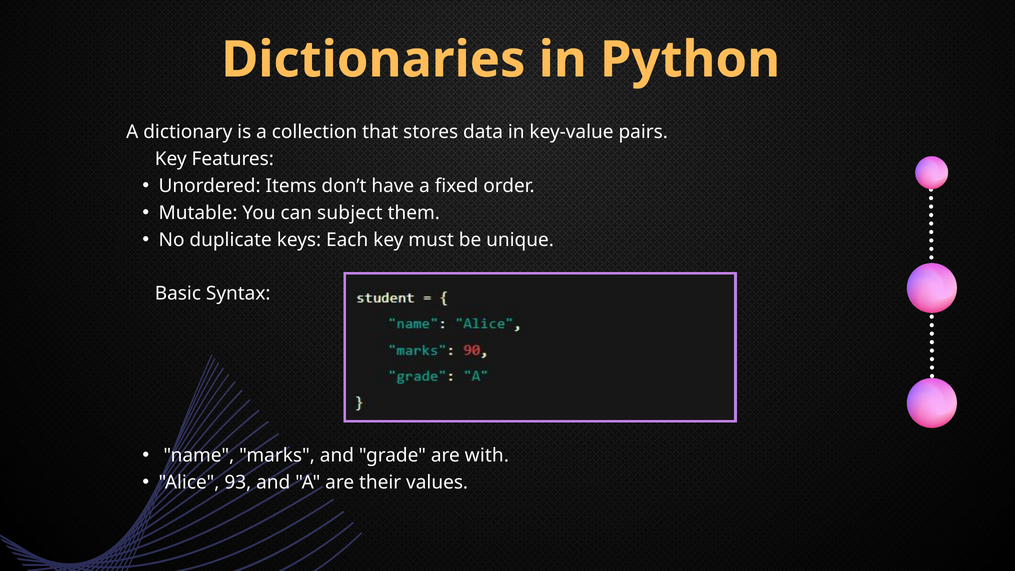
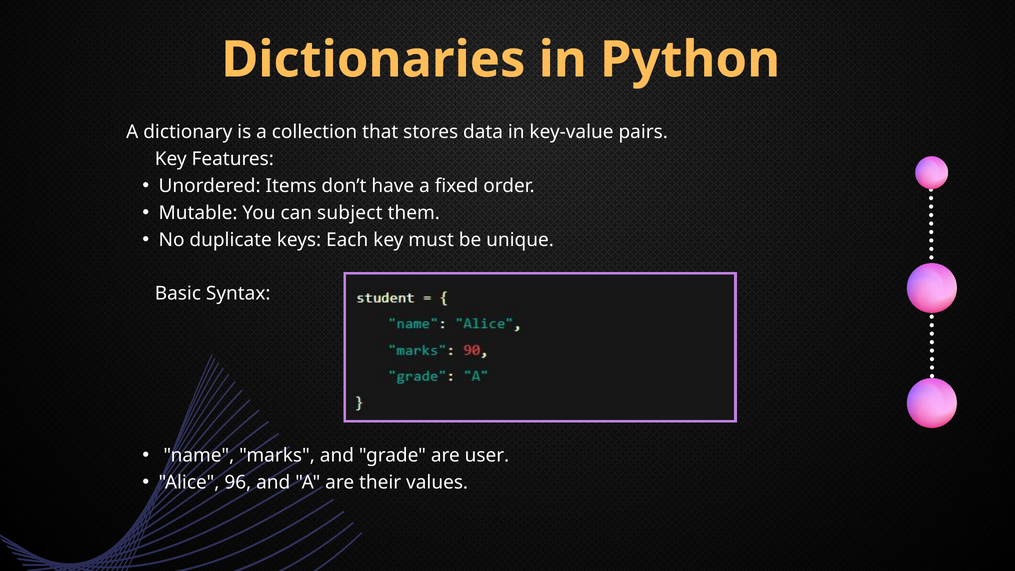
with: with -> user
93: 93 -> 96
